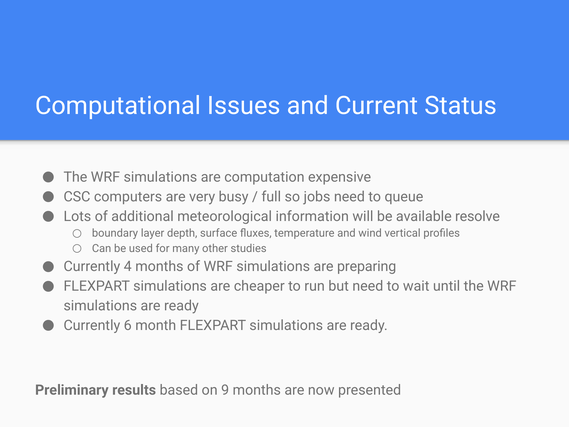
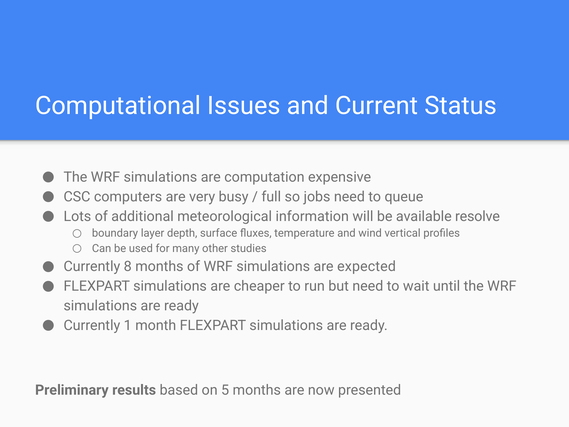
4: 4 -> 8
preparing: preparing -> expected
6: 6 -> 1
9: 9 -> 5
